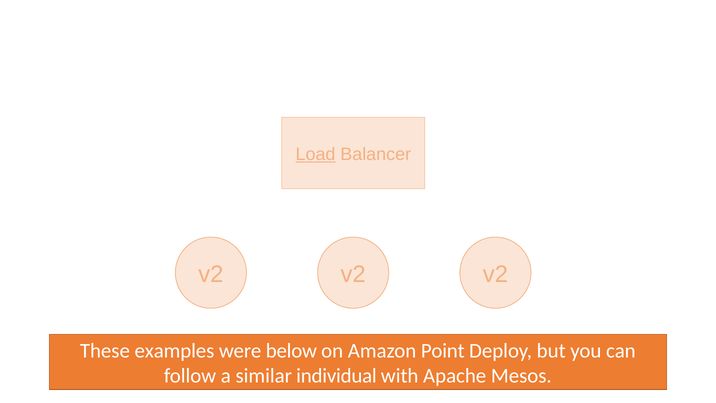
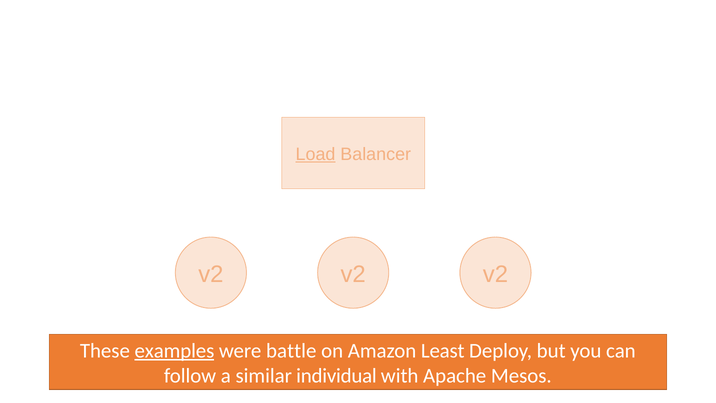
examples underline: none -> present
below: below -> battle
Point: Point -> Least
